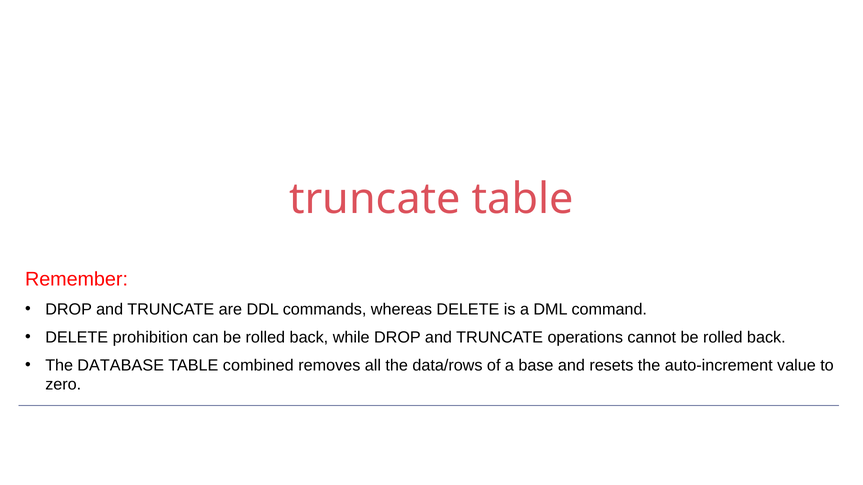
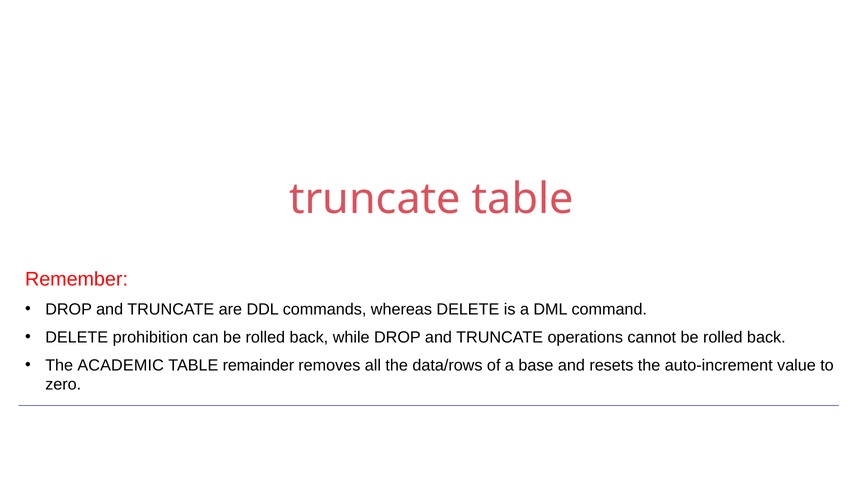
DATABASE: DATABASE -> ACADEMIC
combined: combined -> remainder
